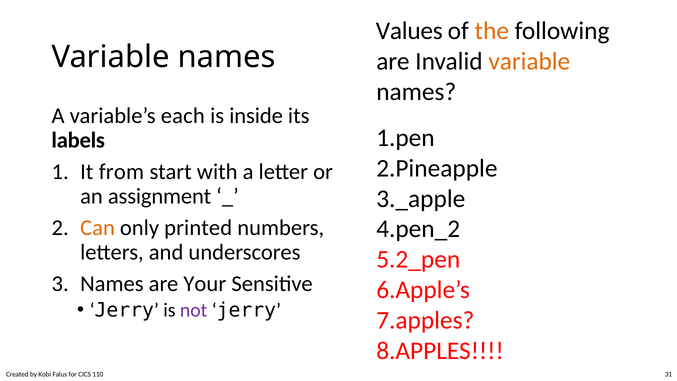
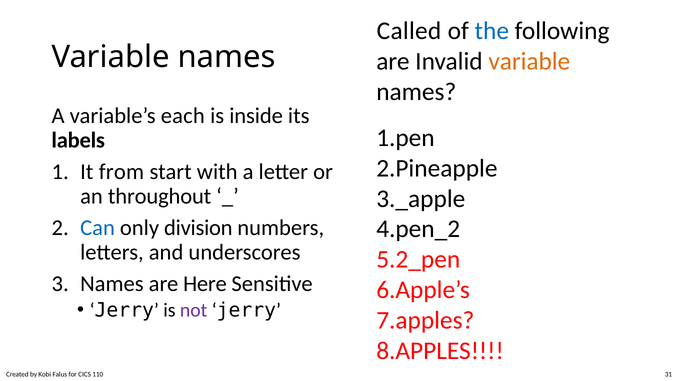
Values: Values -> Called
the colour: orange -> blue
assignment: assignment -> throughout
Can colour: orange -> blue
printed: printed -> division
Your: Your -> Here
